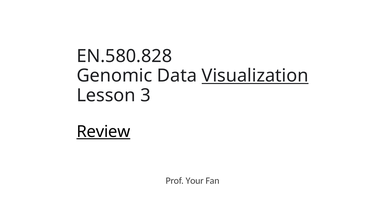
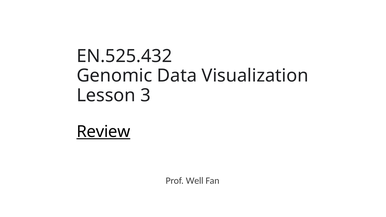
EN.580.828: EN.580.828 -> EN.525.432
Visualization underline: present -> none
Your: Your -> Well
